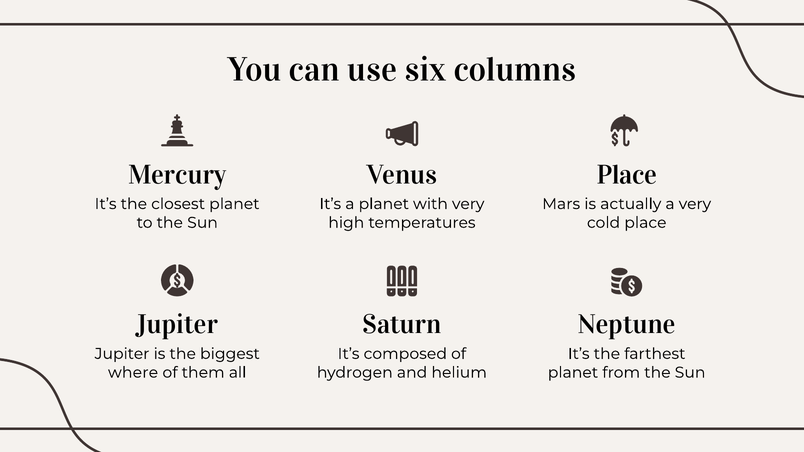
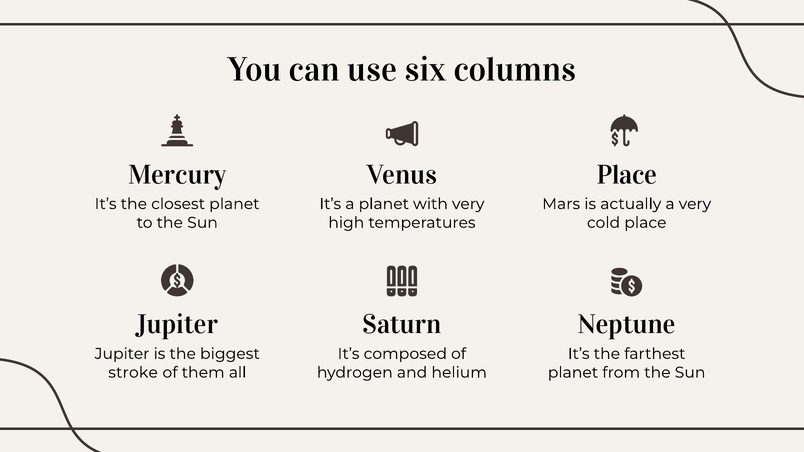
where: where -> stroke
